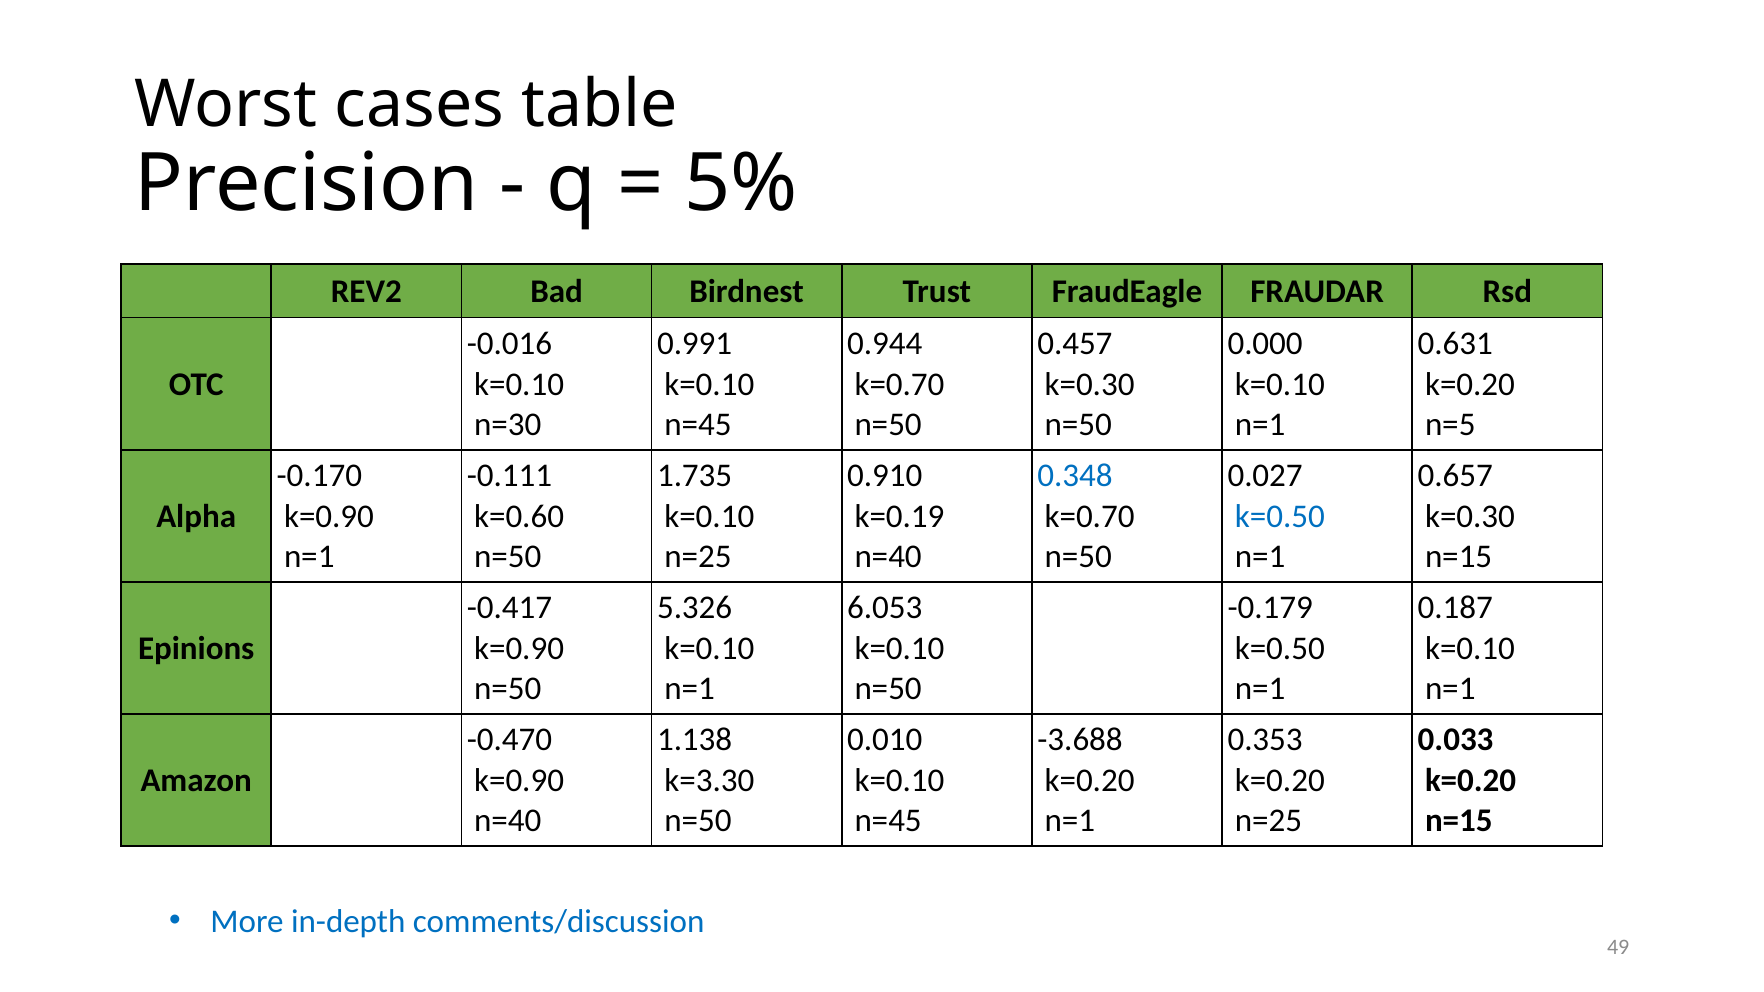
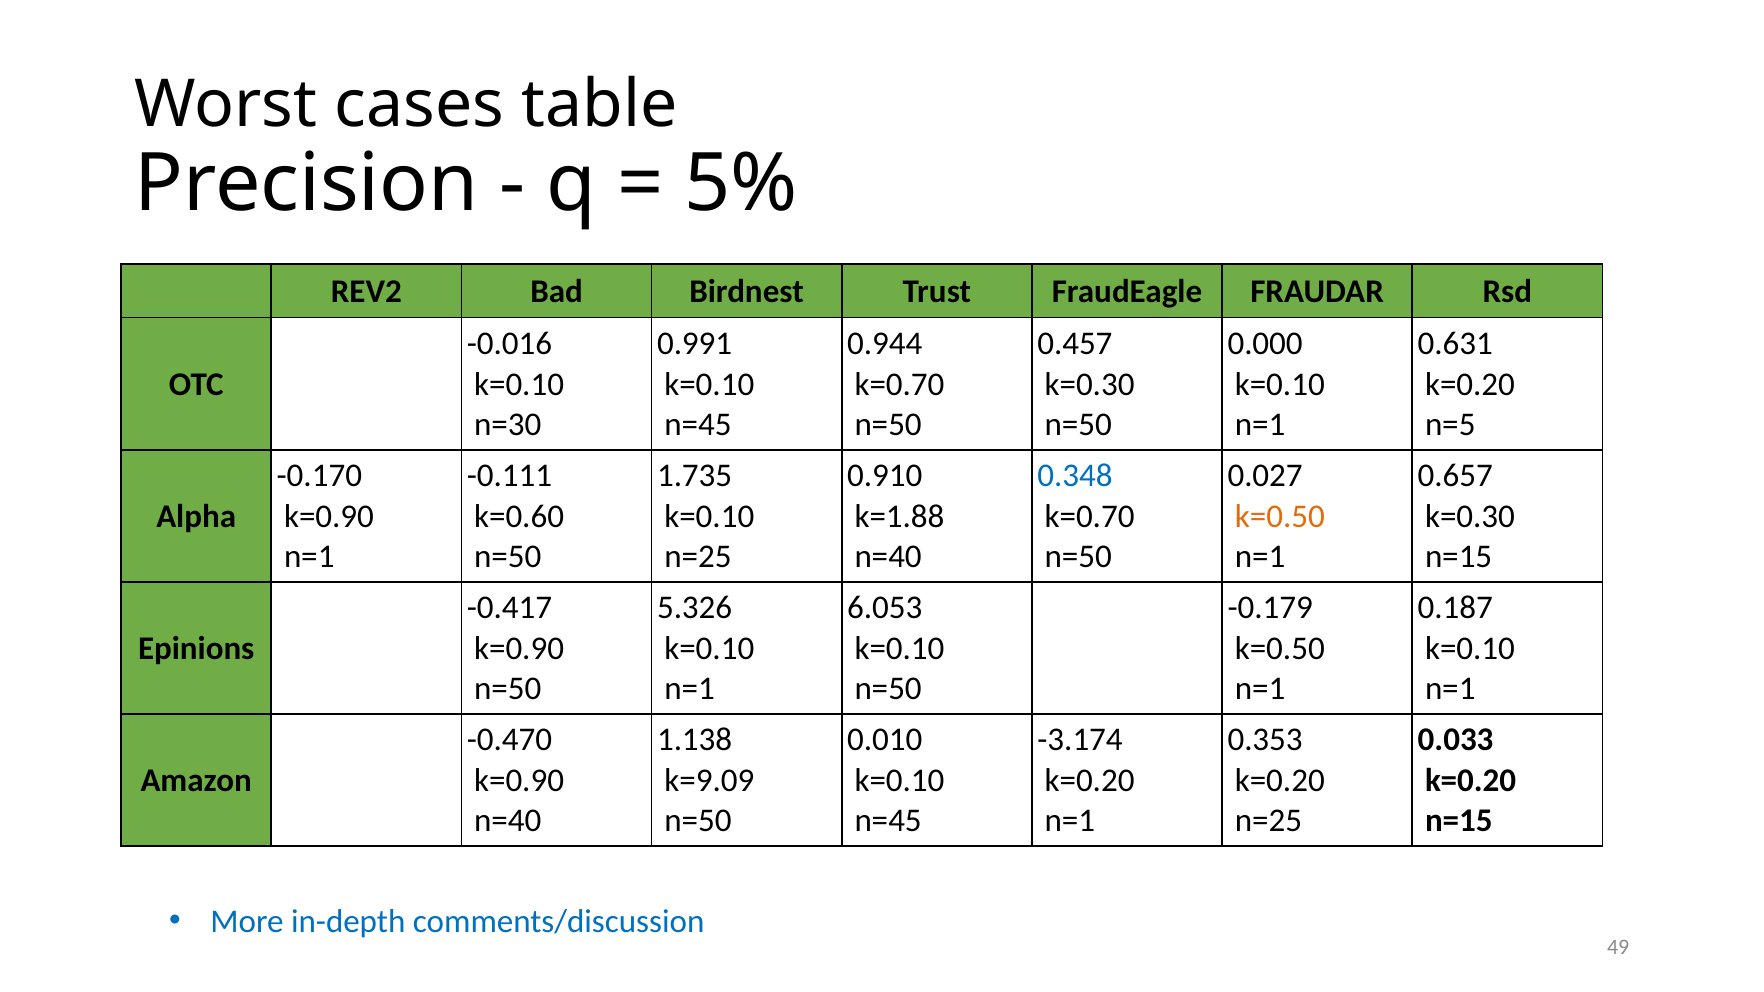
k=0.19: k=0.19 -> k=1.88
k=0.50 at (1280, 516) colour: blue -> orange
-3.688: -3.688 -> -3.174
k=3.30: k=3.30 -> k=9.09
